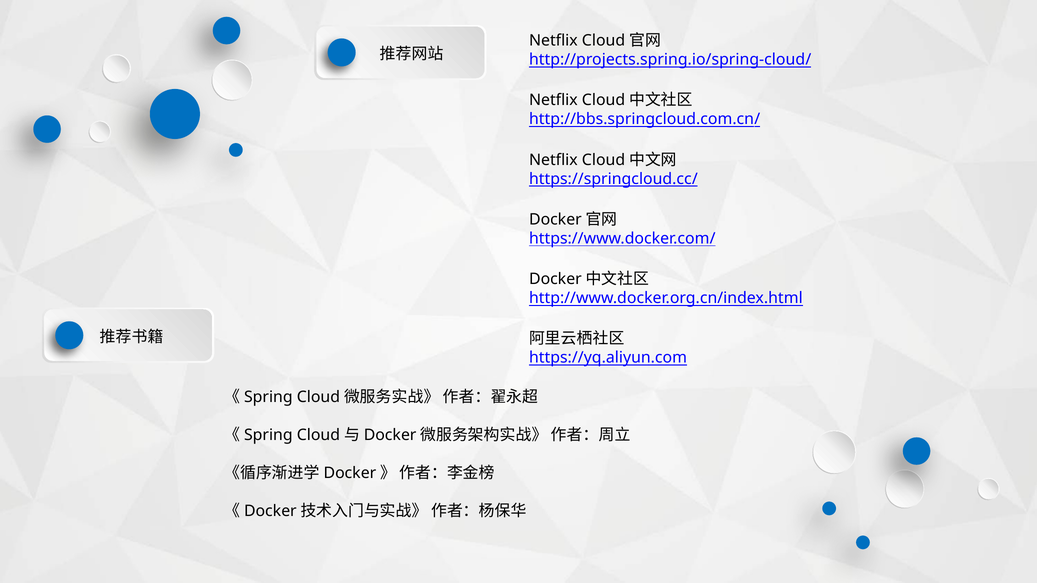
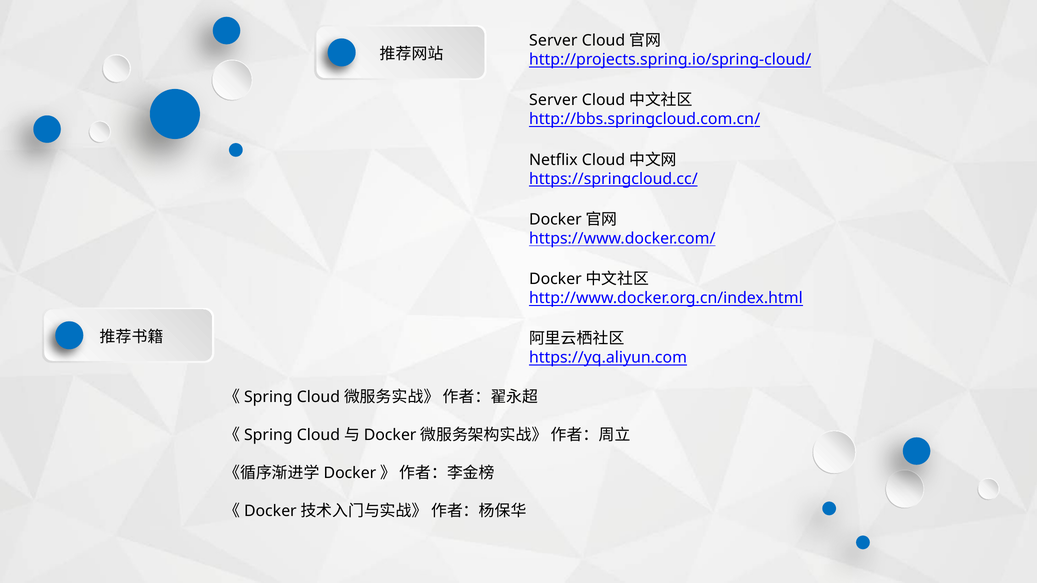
Netflix at (553, 41): Netflix -> Server
Netflix at (553, 100): Netflix -> Server
